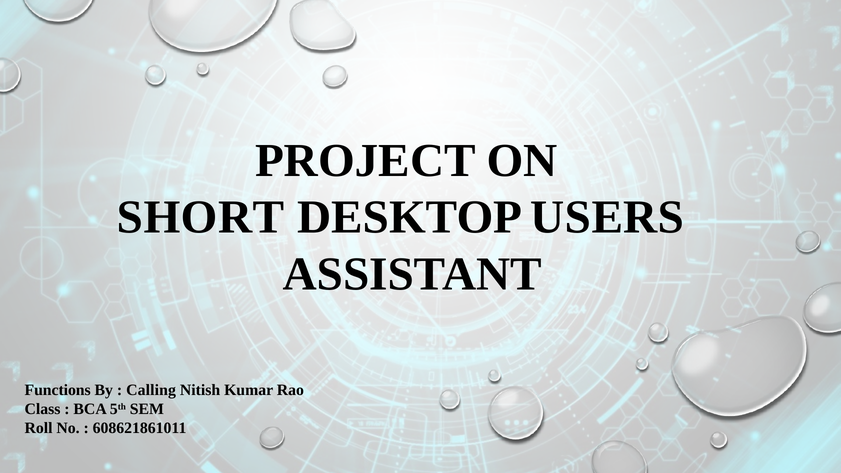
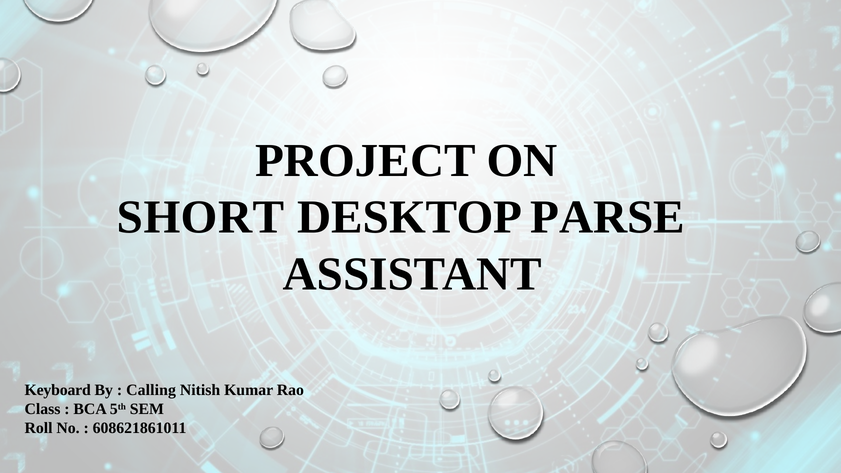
USERS: USERS -> PARSE
Functions: Functions -> Keyboard
